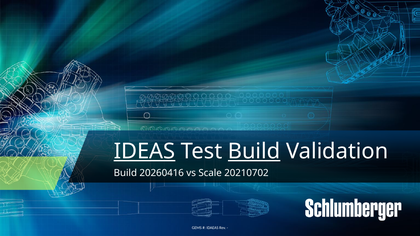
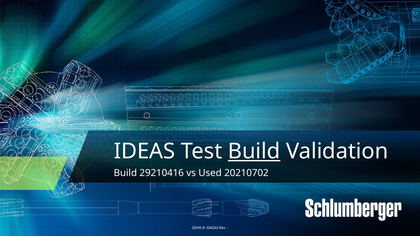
IDEAS underline: present -> none
20260416: 20260416 -> 29210416
Scale: Scale -> Used
